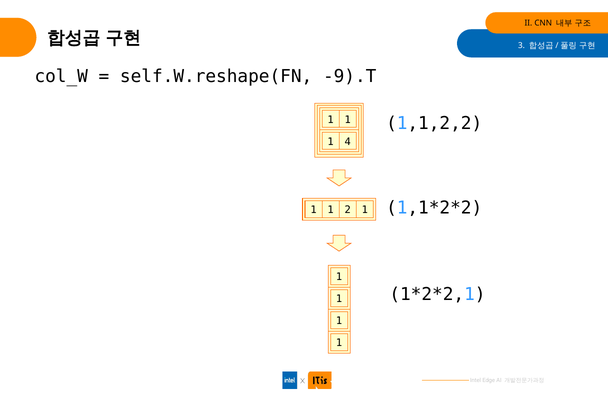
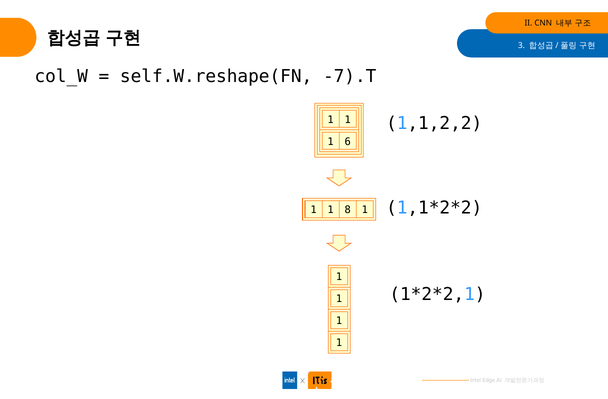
-9).T: -9).T -> -7).T
4: 4 -> 6
2: 2 -> 8
